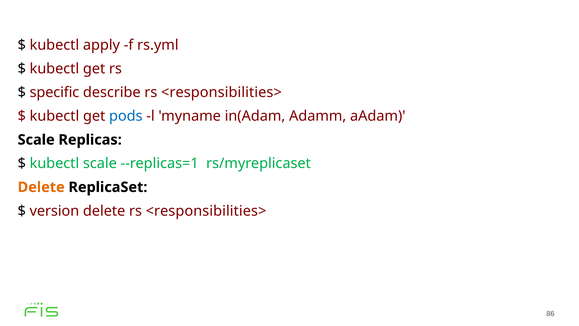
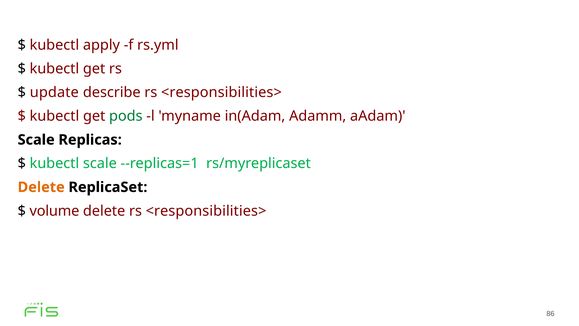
specific: specific -> update
pods colour: blue -> green
version: version -> volume
